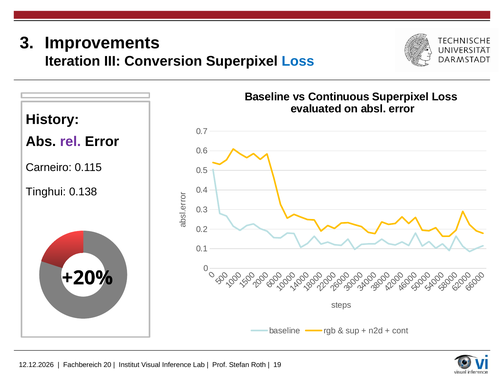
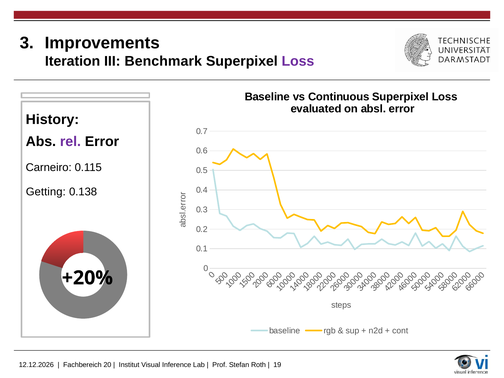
Conversion: Conversion -> Benchmark
Loss at (298, 61) colour: blue -> purple
Tinghui: Tinghui -> Getting
